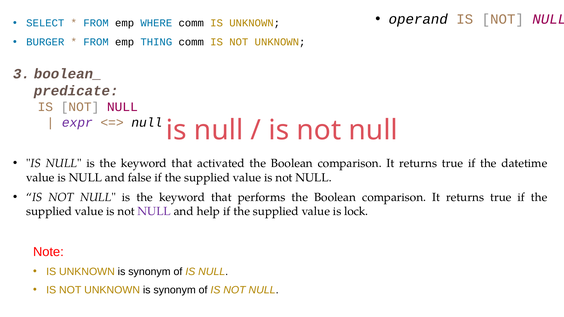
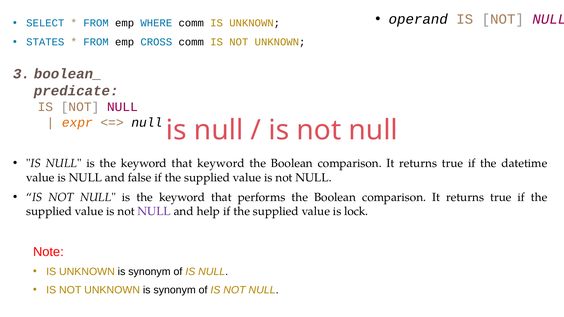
BURGER: BURGER -> STATES
THING: THING -> CROSS
expr colour: purple -> orange
that activated: activated -> keyword
